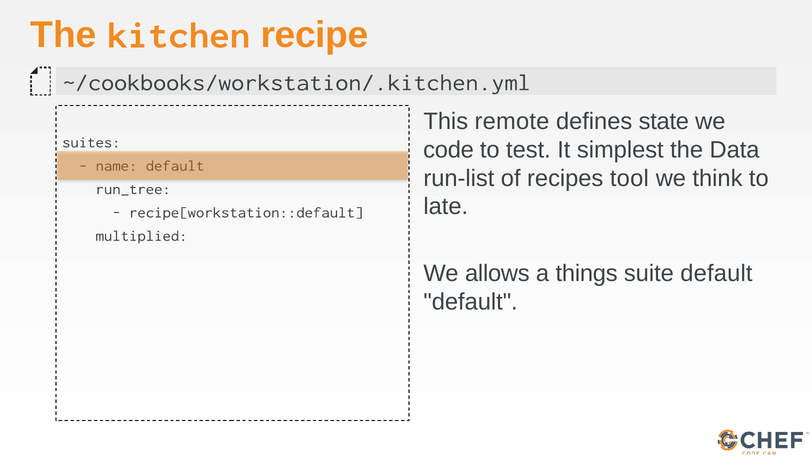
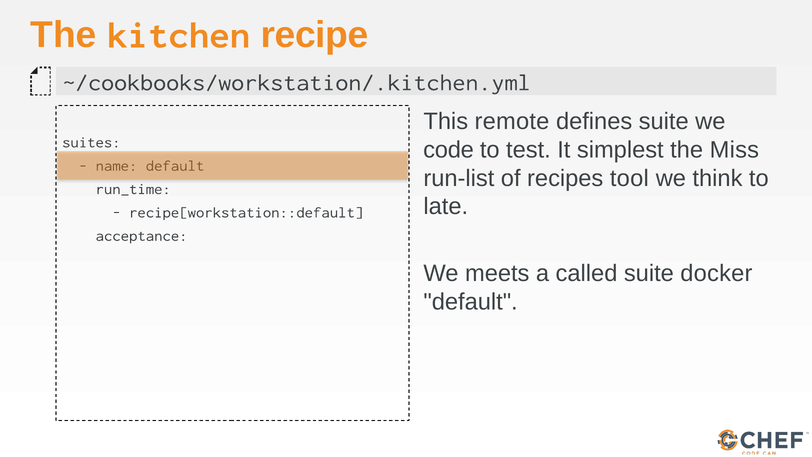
defines state: state -> suite
Data: Data -> Miss
run_tree: run_tree -> run_time
multiplied: multiplied -> acceptance
allows: allows -> meets
things: things -> called
suite default: default -> docker
